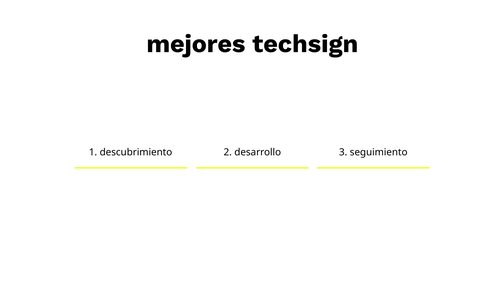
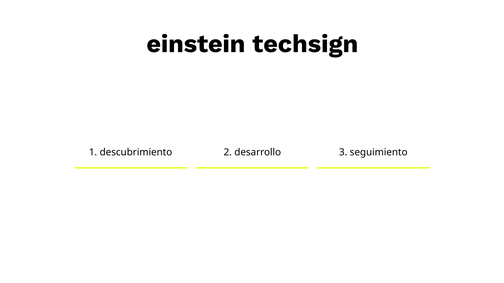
mejores: mejores -> einstein
